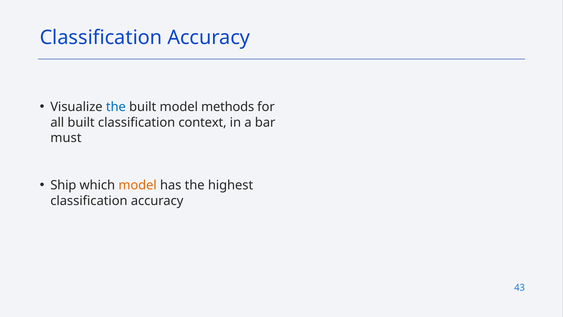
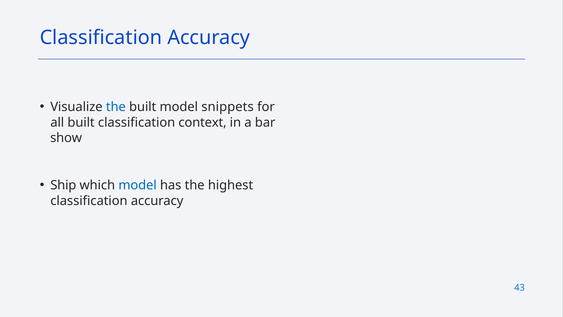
methods: methods -> snippets
must: must -> show
model at (138, 185) colour: orange -> blue
